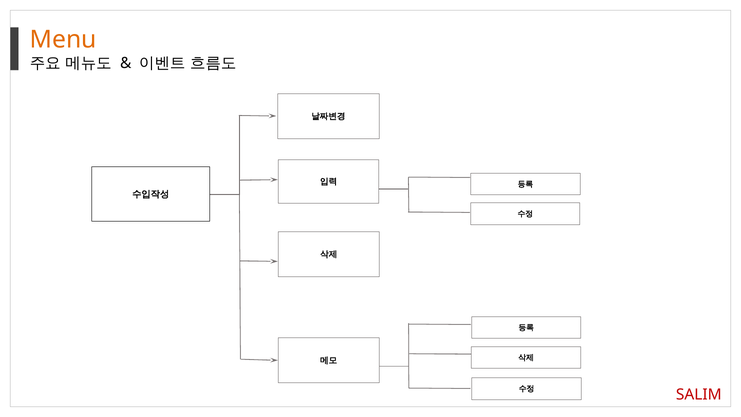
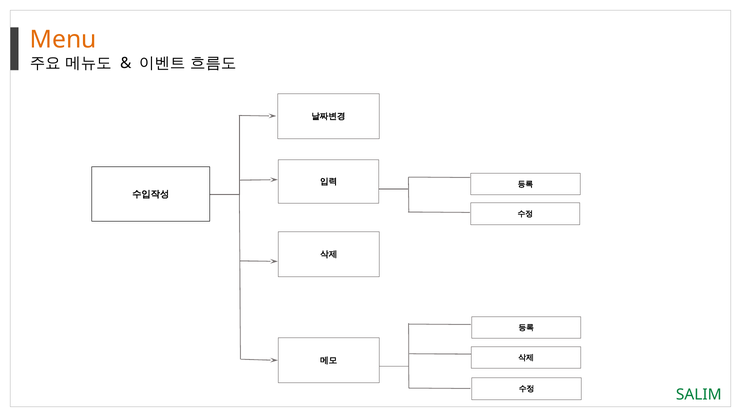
SALIM colour: red -> green
